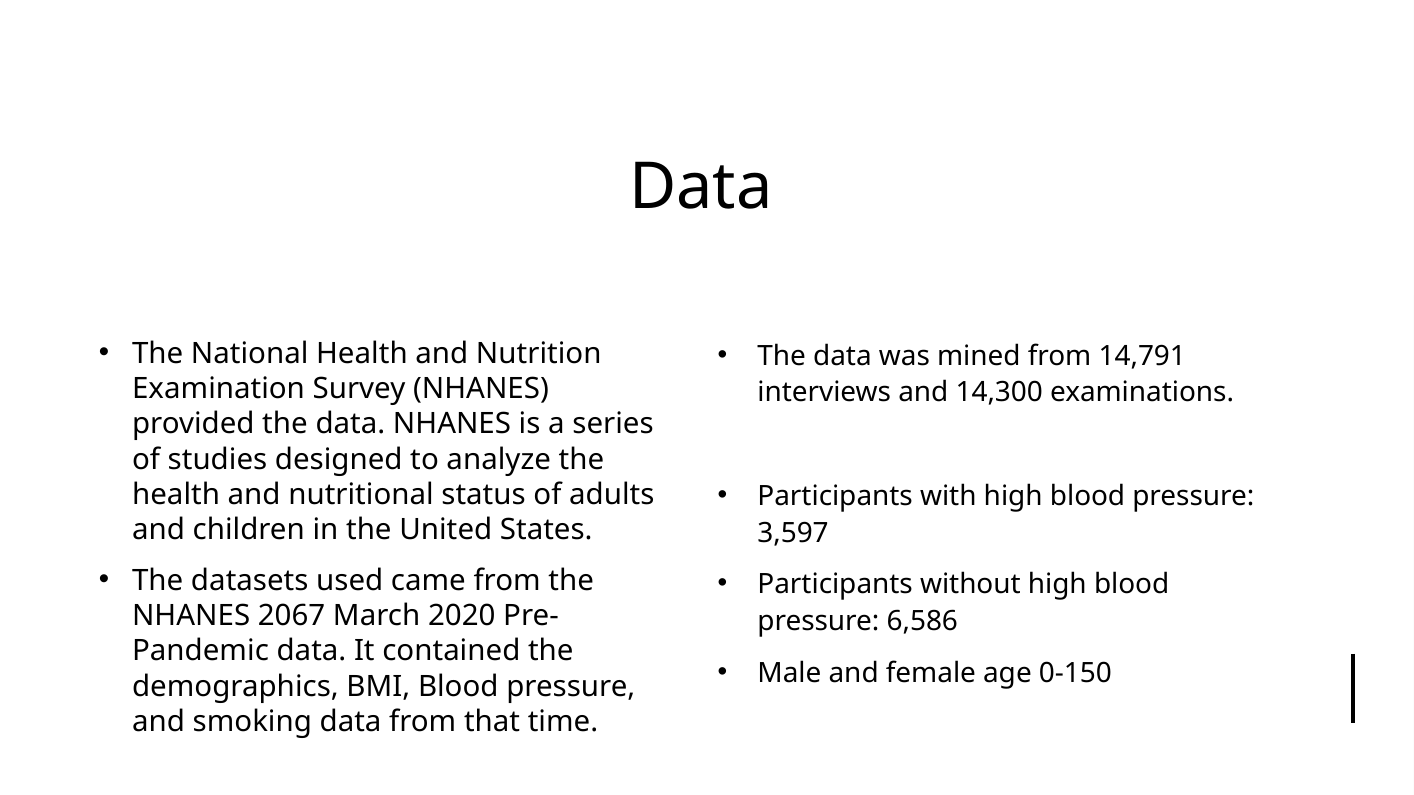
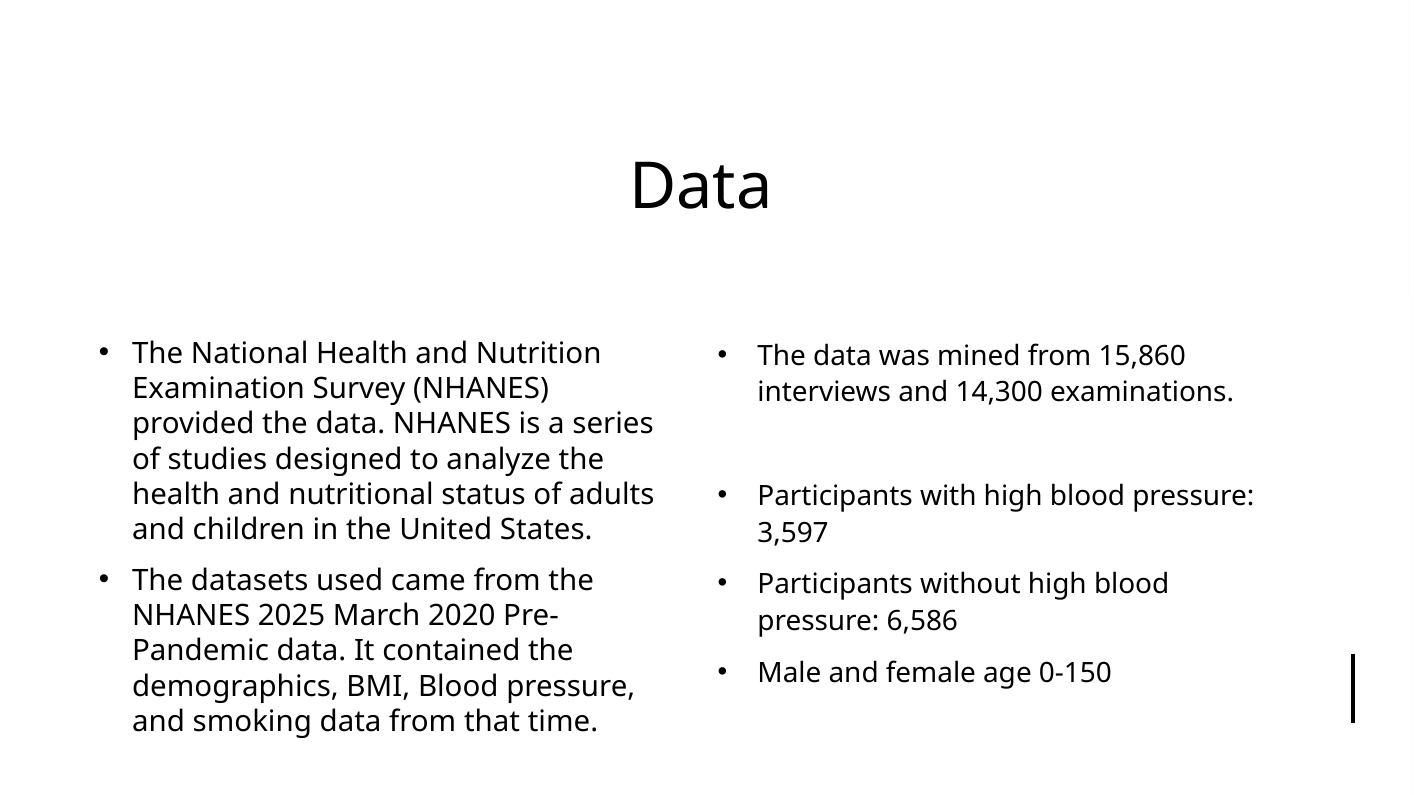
14,791: 14,791 -> 15,860
2067: 2067 -> 2025
